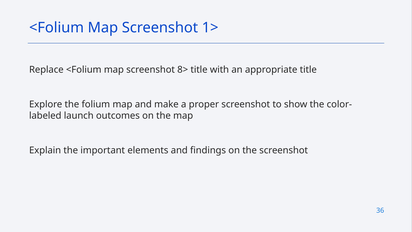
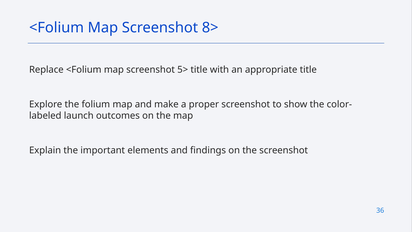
1>: 1> -> 8>
8>: 8> -> 5>
